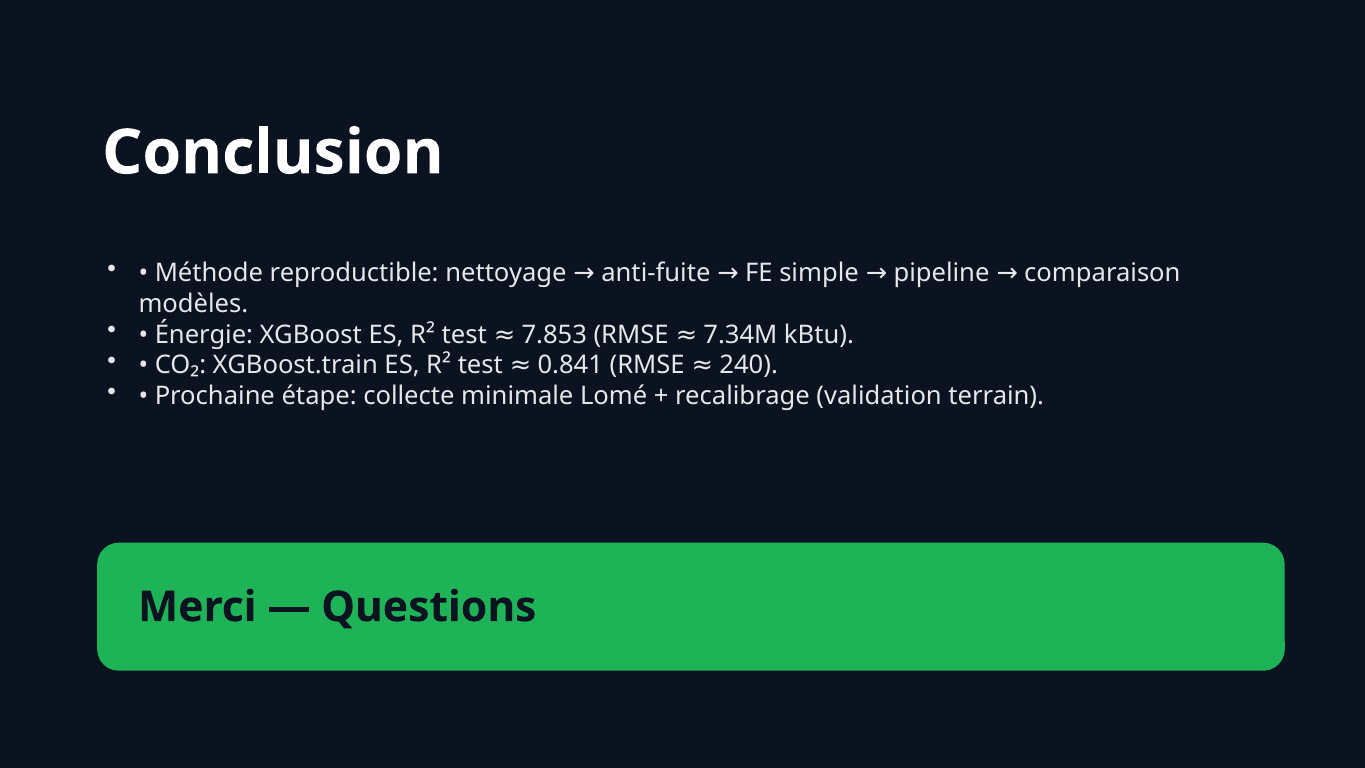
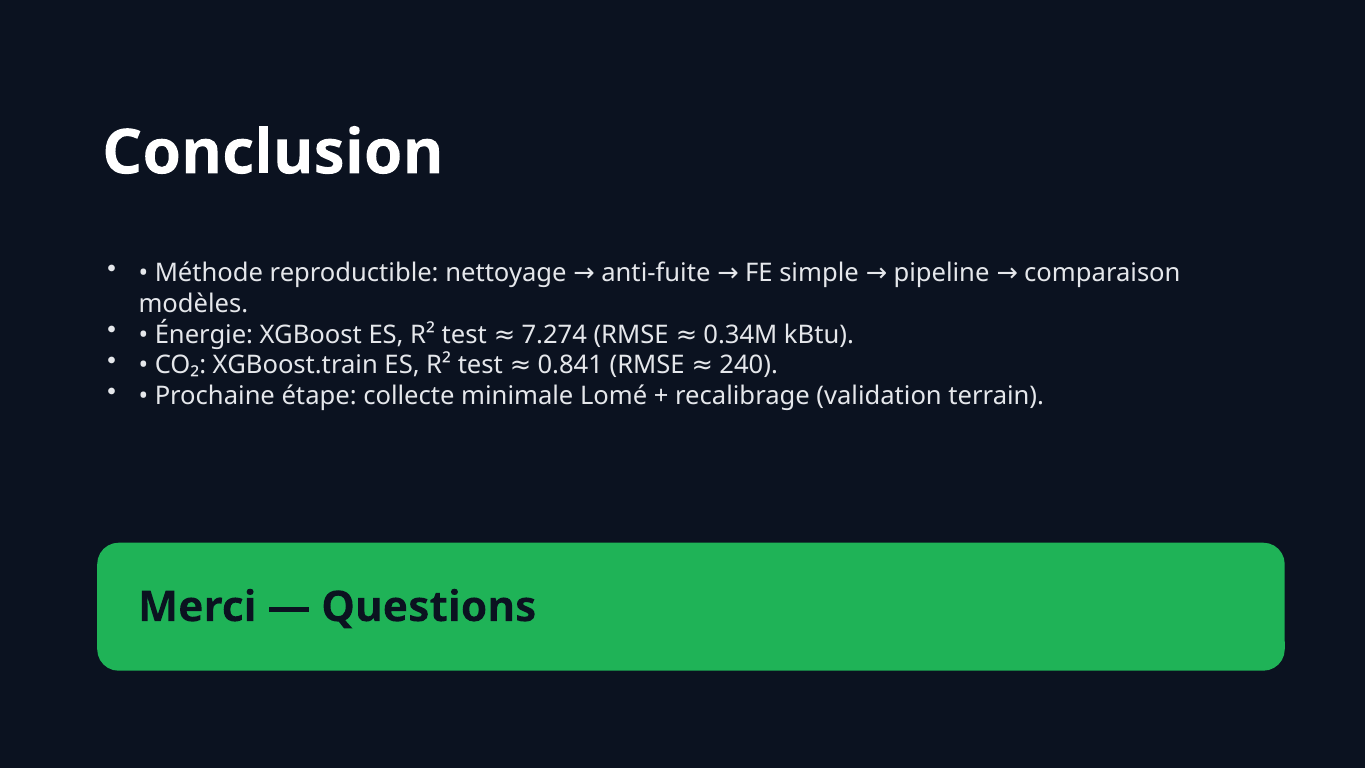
7.853: 7.853 -> 7.274
7.34M: 7.34M -> 0.34M
